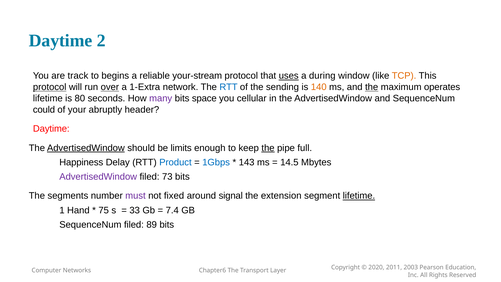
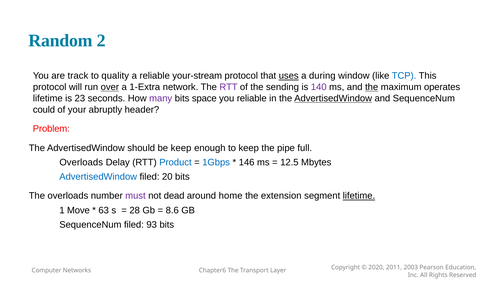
Daytime at (61, 41): Daytime -> Random
begins: begins -> quality
TCP colour: orange -> blue
protocol at (50, 87) underline: present -> none
RTT at (229, 87) colour: blue -> purple
140 colour: orange -> purple
80: 80 -> 23
you cellular: cellular -> reliable
AdvertisedWindow at (333, 98) underline: none -> present
Daytime at (51, 129): Daytime -> Problem
AdvertisedWindow at (86, 148) underline: present -> none
be limits: limits -> keep
the at (268, 148) underline: present -> none
Happiness at (81, 162): Happiness -> Overloads
143: 143 -> 146
14.5: 14.5 -> 12.5
AdvertisedWindow at (98, 177) colour: purple -> blue
73: 73 -> 20
The segments: segments -> overloads
fixed: fixed -> dead
signal: signal -> home
Hand: Hand -> Move
75: 75 -> 63
33: 33 -> 28
7.4: 7.4 -> 8.6
89: 89 -> 93
